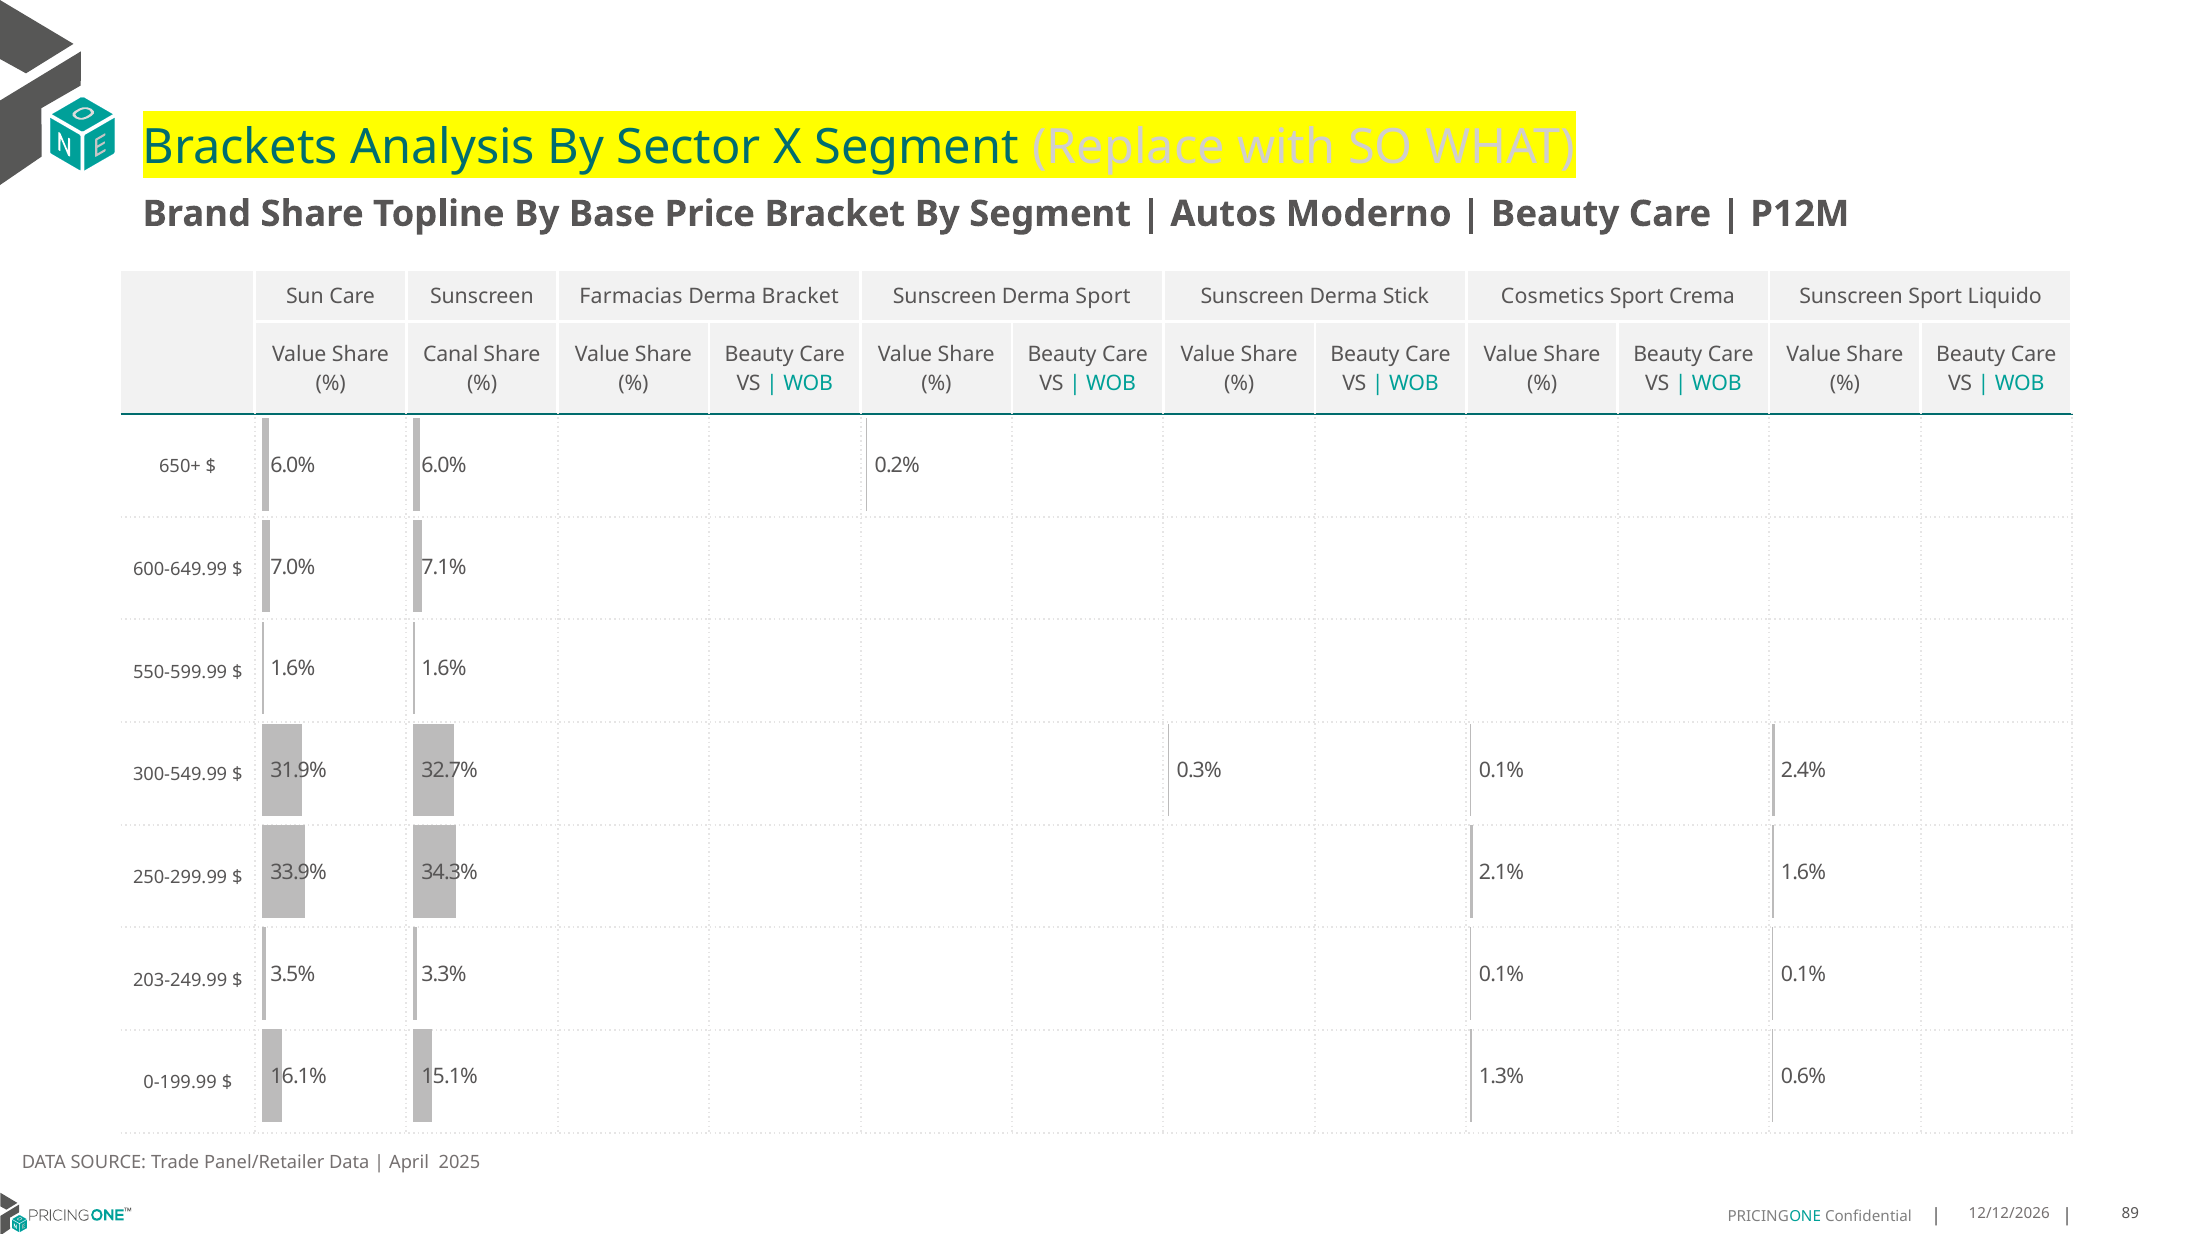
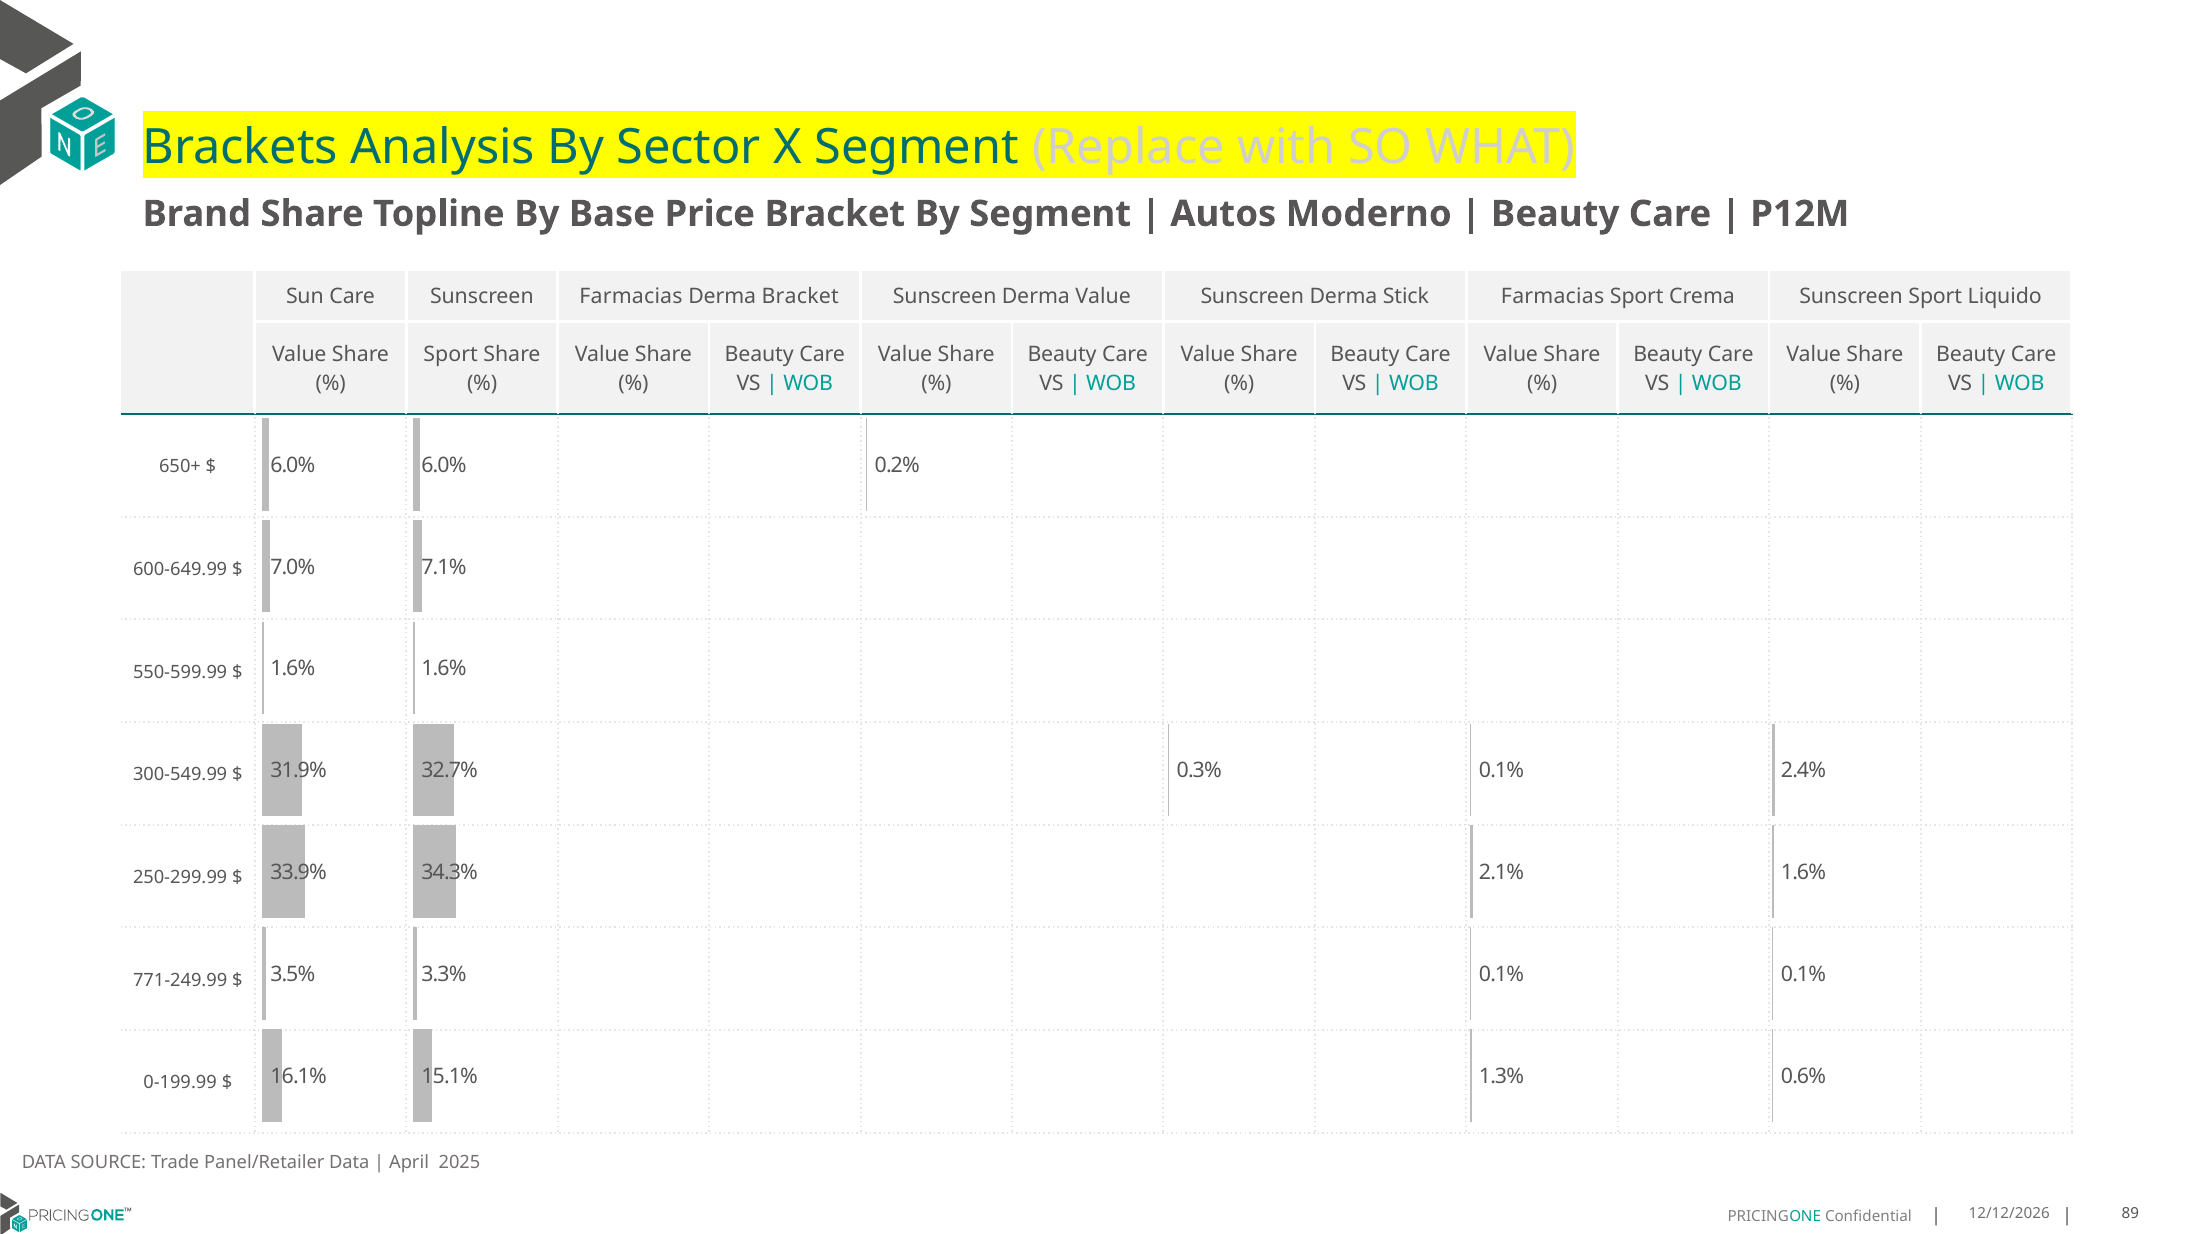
Derma Sport: Sport -> Value
Stick Cosmetics: Cosmetics -> Farmacias
Canal at (451, 354): Canal -> Sport
203-249.99: 203-249.99 -> 771-249.99
